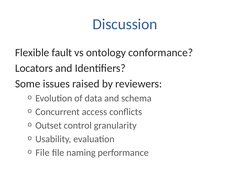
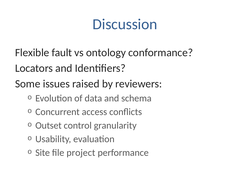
File at (43, 152): File -> Site
naming: naming -> project
